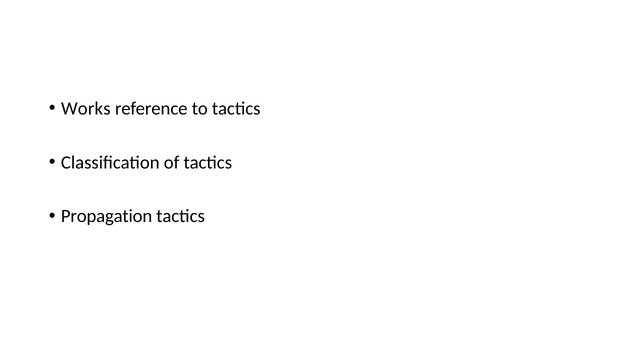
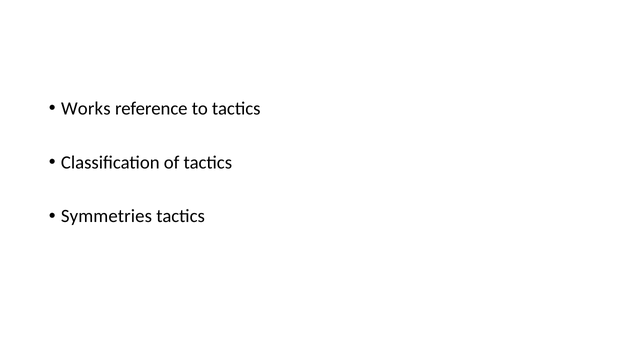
Propagation: Propagation -> Symmetries
